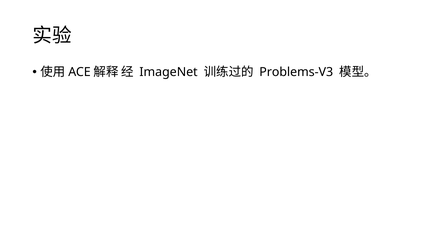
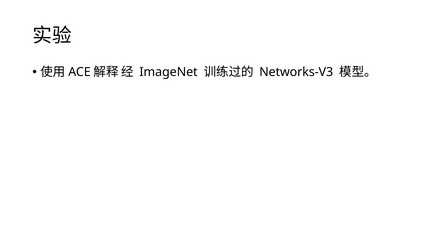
Problems-V3: Problems-V3 -> Networks-V3
